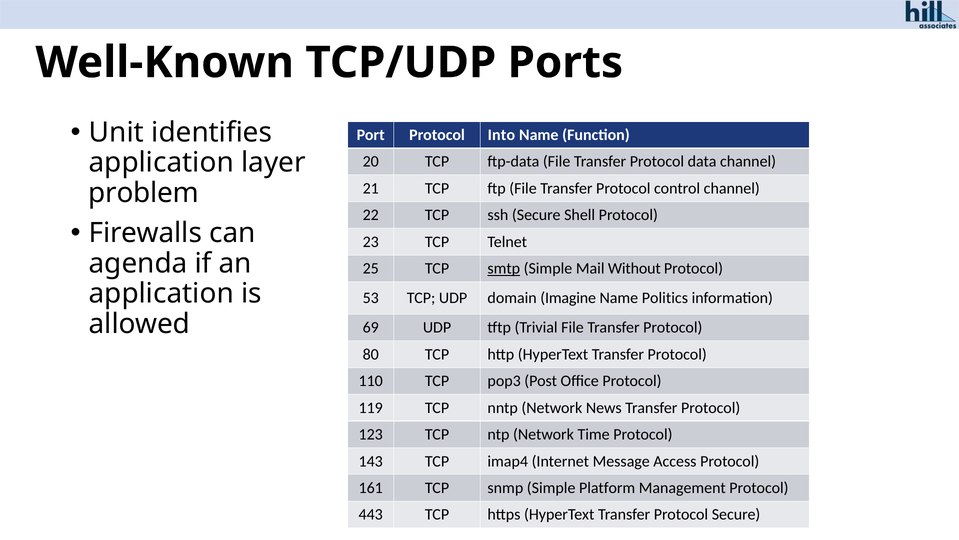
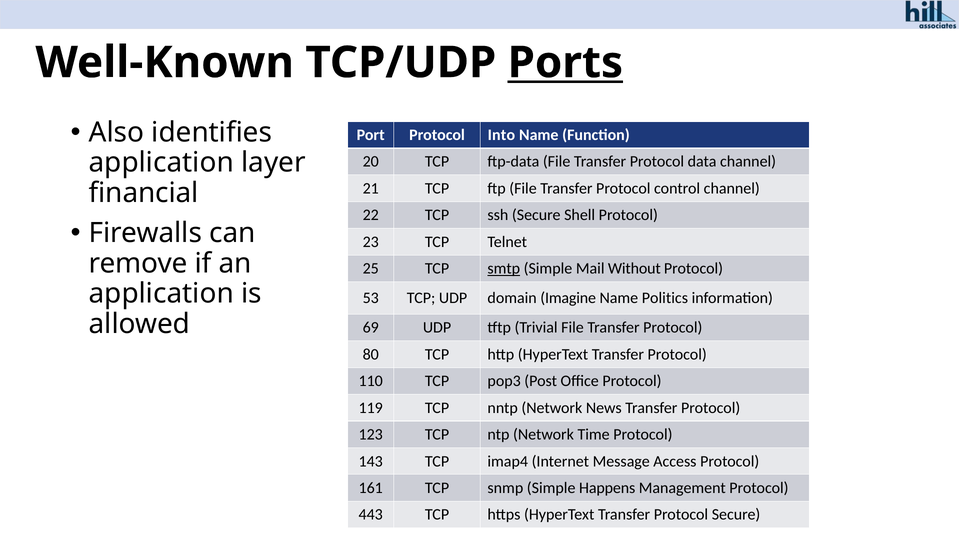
Ports underline: none -> present
Unit: Unit -> Also
problem: problem -> financial
agenda: agenda -> remove
Platform: Platform -> Happens
